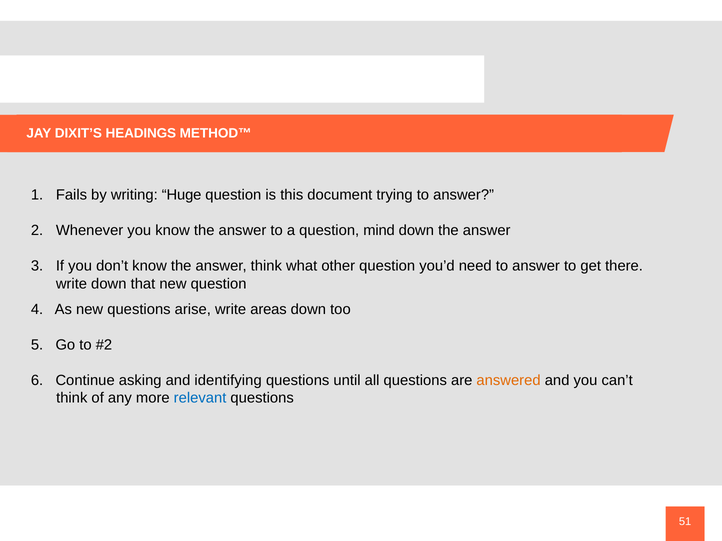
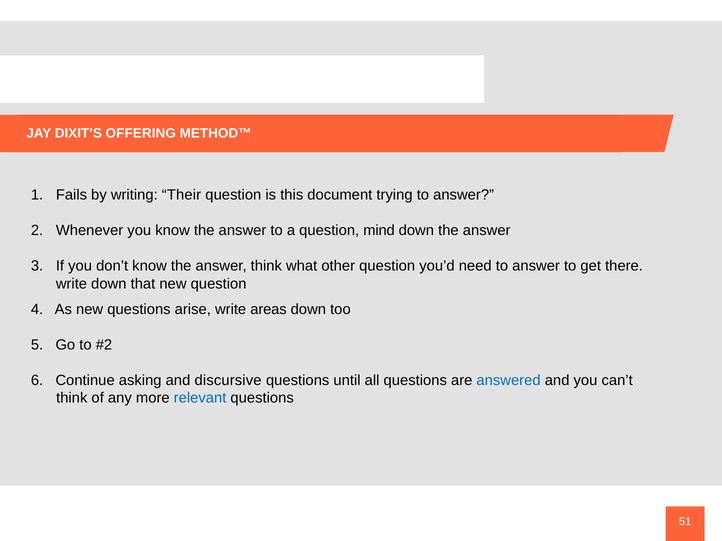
HEADINGS: HEADINGS -> OFFERING
Huge: Huge -> Their
identifying: identifying -> discursive
answered colour: orange -> blue
